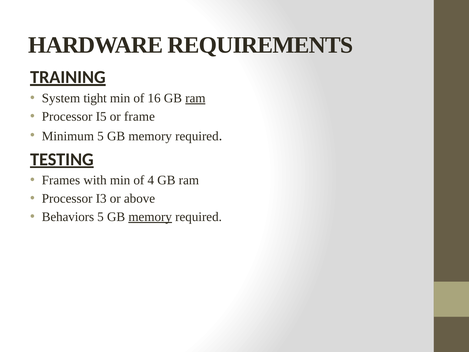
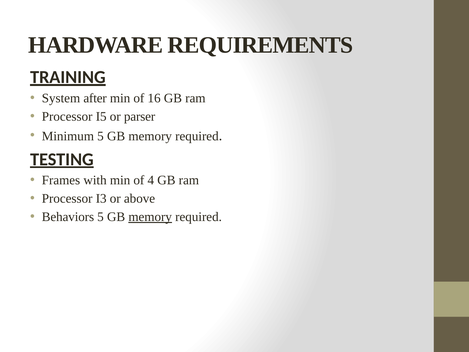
tight: tight -> after
ram at (195, 98) underline: present -> none
frame: frame -> parser
